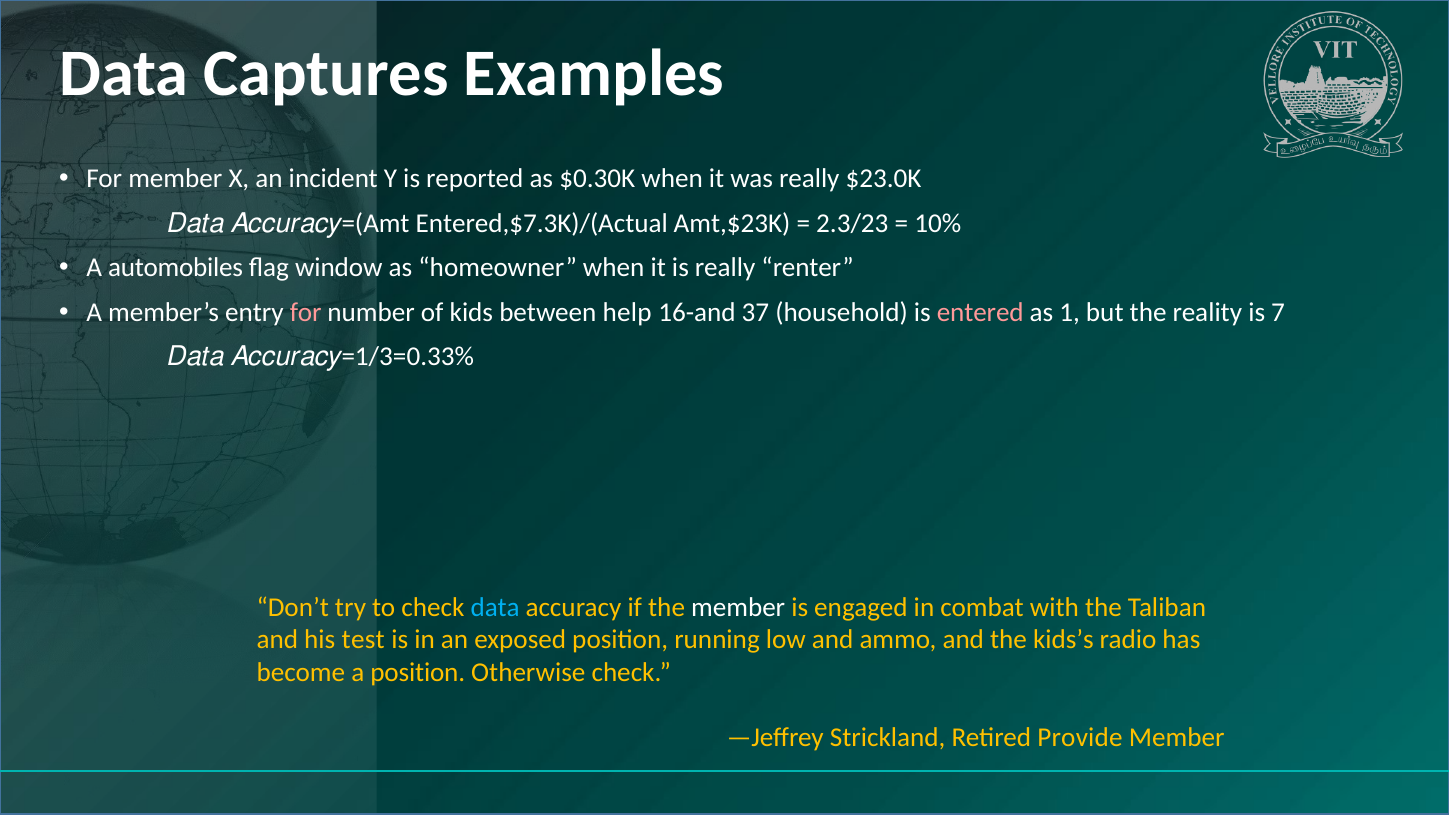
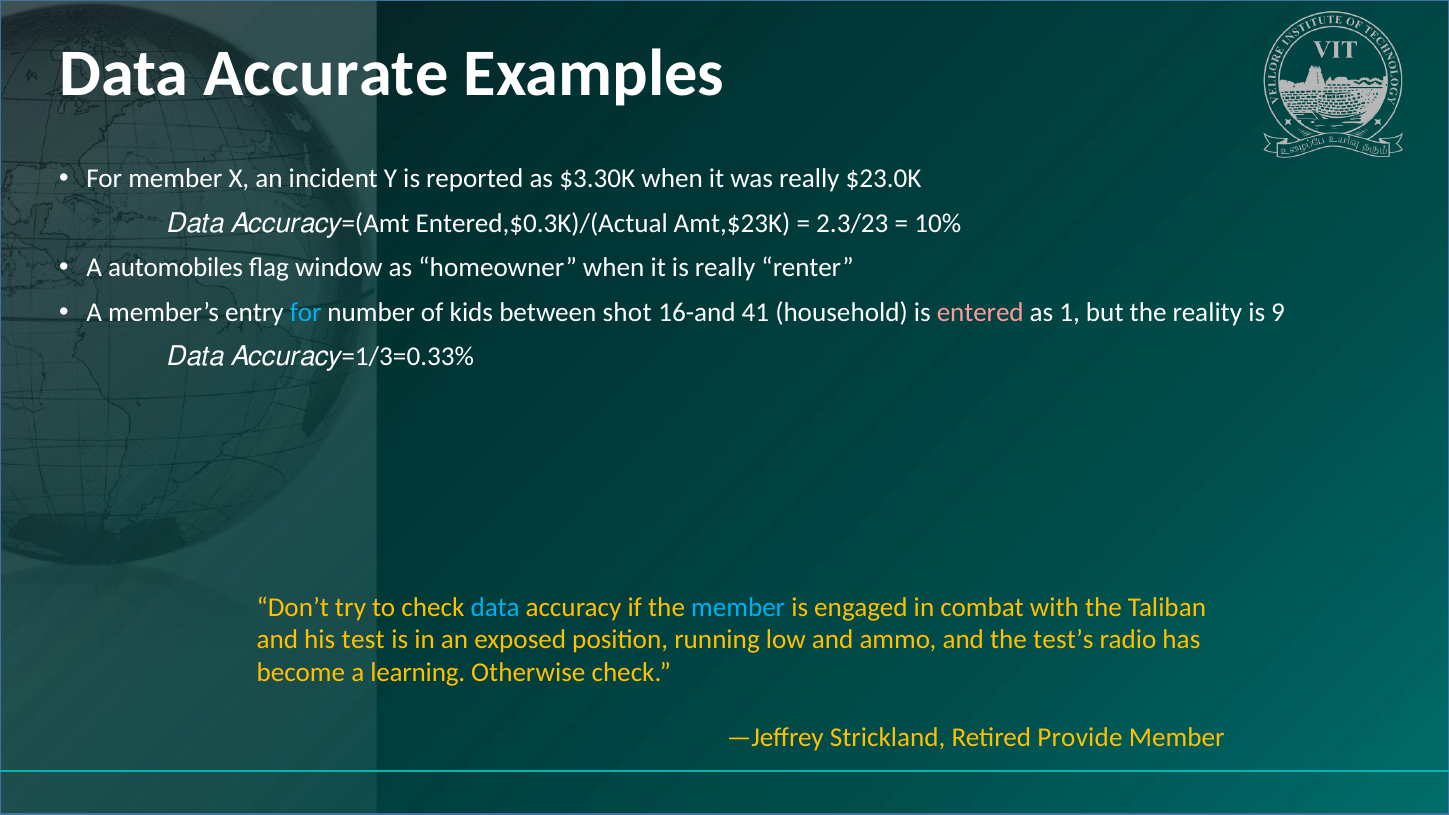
Captures: Captures -> Accurate
$0.30K: $0.30K -> $3.30K
Entered,$7.3K)/(Actual: Entered,$7.3K)/(Actual -> Entered,$0.3K)/(Actual
for at (306, 312) colour: pink -> light blue
help: help -> shot
37: 37 -> 41
7: 7 -> 9
member at (738, 607) colour: white -> light blue
kids’s: kids’s -> test’s
a position: position -> learning
